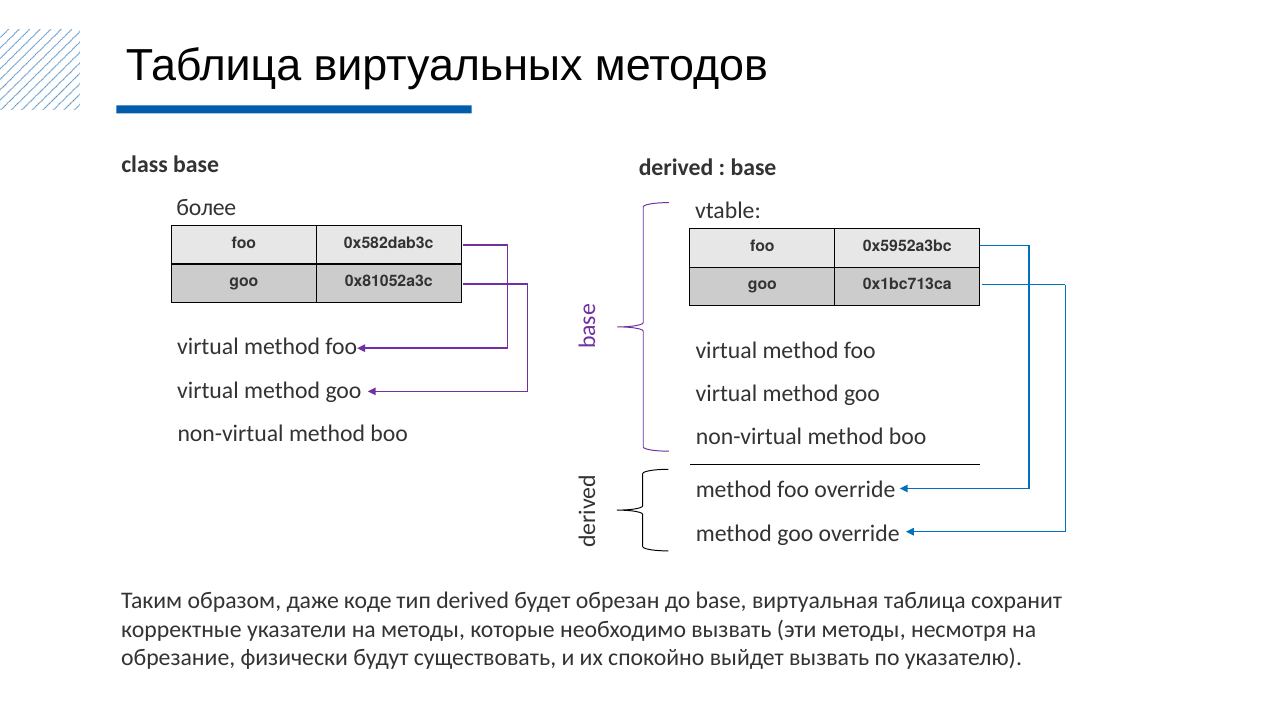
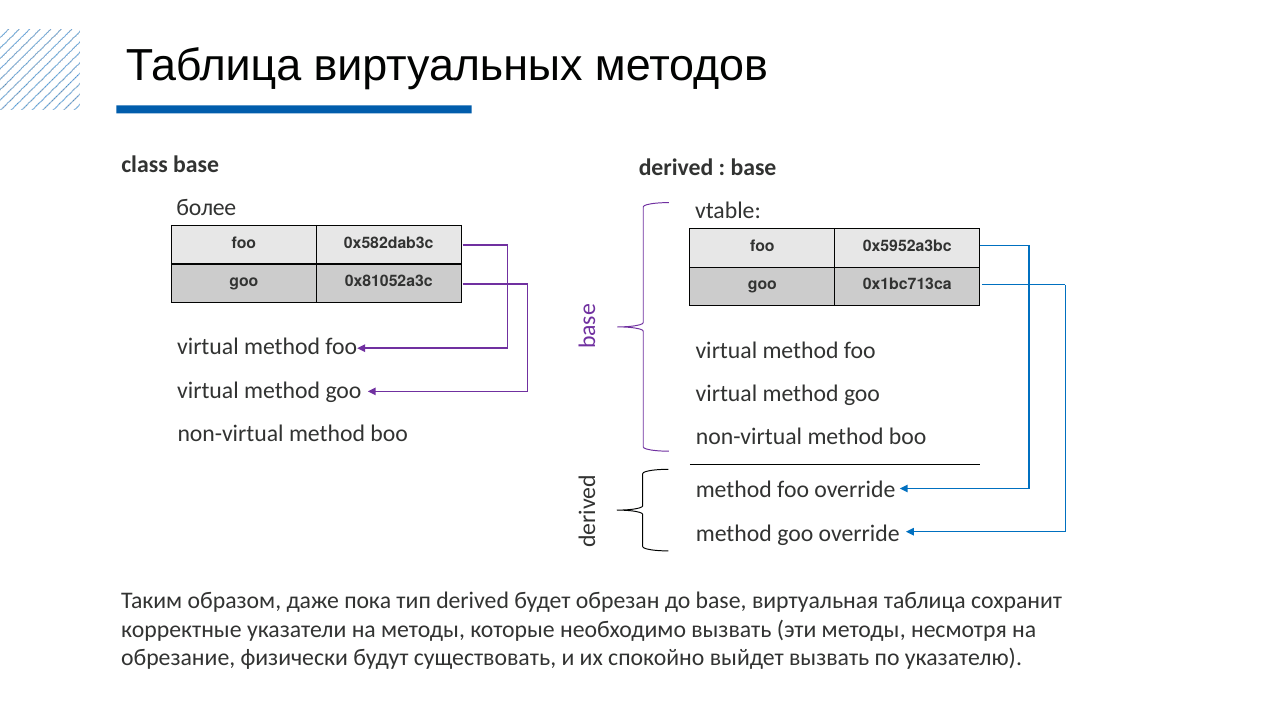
коде: коде -> пока
